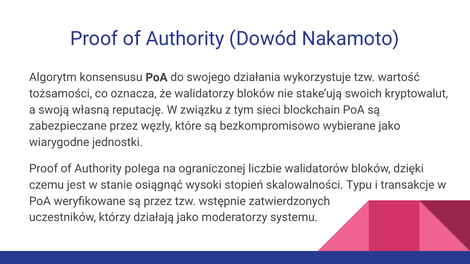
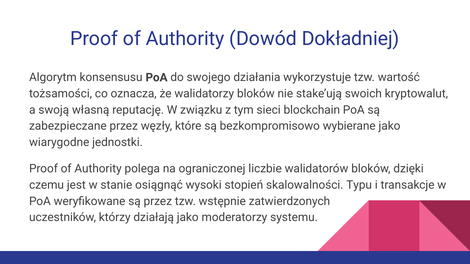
Nakamoto: Nakamoto -> Dokładniej
